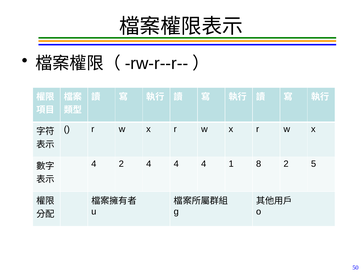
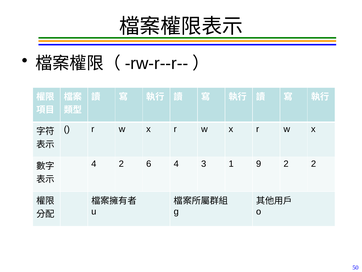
2 4: 4 -> 6
4 at (204, 164): 4 -> 3
8: 8 -> 9
2 5: 5 -> 2
